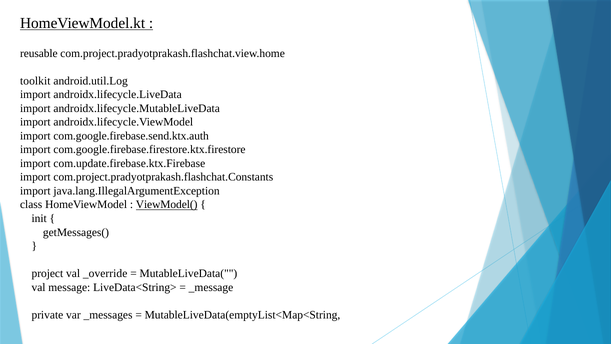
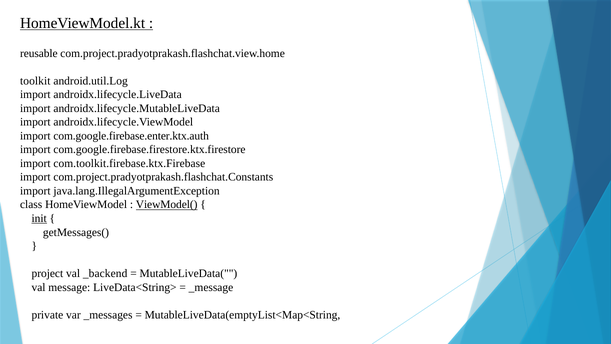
com.google.firebase.send.ktx.auth: com.google.firebase.send.ktx.auth -> com.google.firebase.enter.ktx.auth
com.update.firebase.ktx.Firebase: com.update.firebase.ktx.Firebase -> com.toolkit.firebase.ktx.Firebase
init underline: none -> present
_override: _override -> _backend
